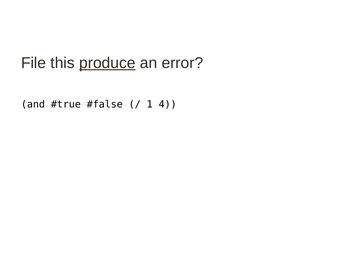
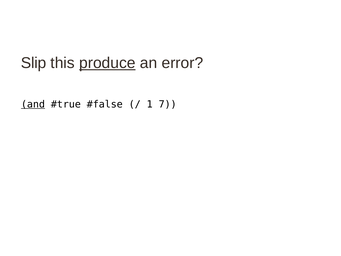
File: File -> Slip
and underline: none -> present
4: 4 -> 7
